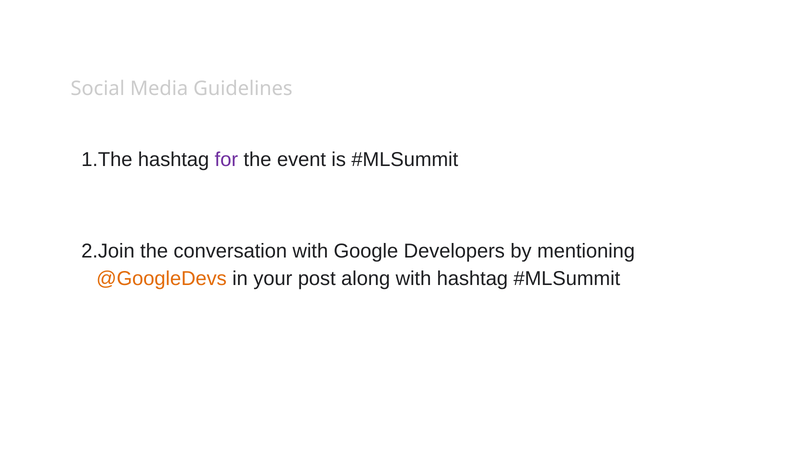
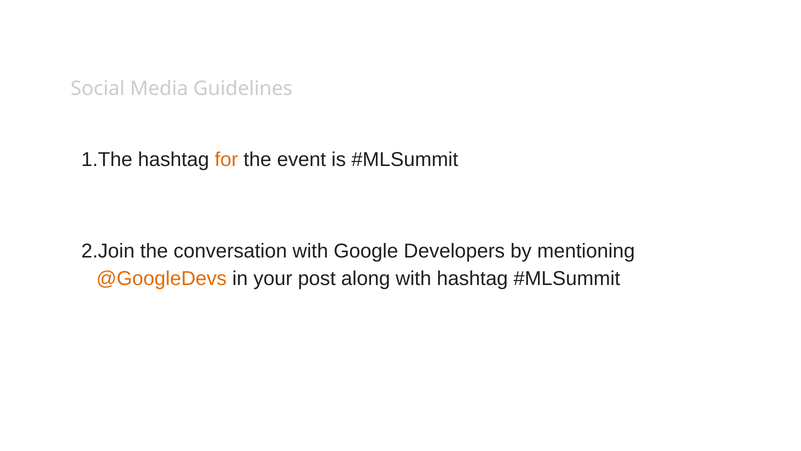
for colour: purple -> orange
